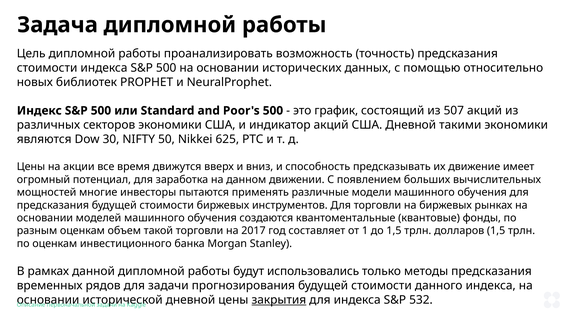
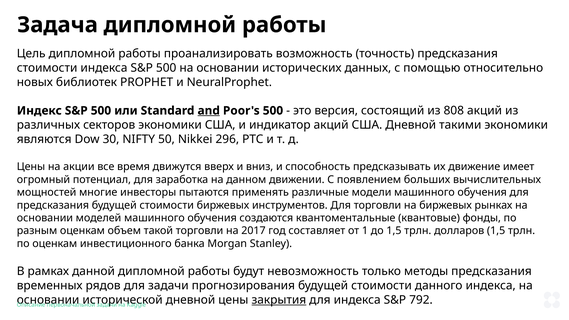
and underline: none -> present
график: график -> версия
507: 507 -> 808
625: 625 -> 296
использовались: использовались -> невозможность
532: 532 -> 792
